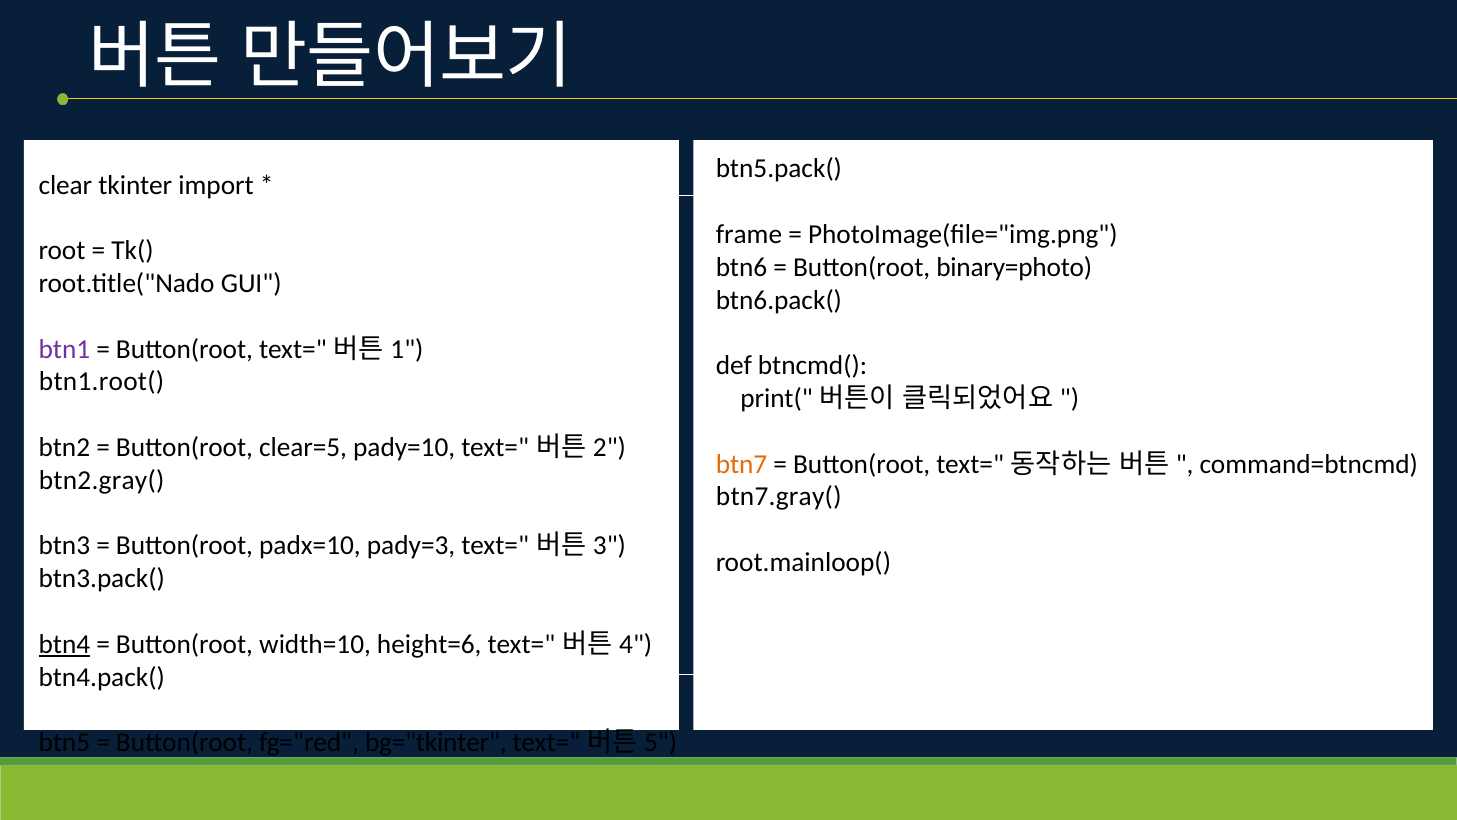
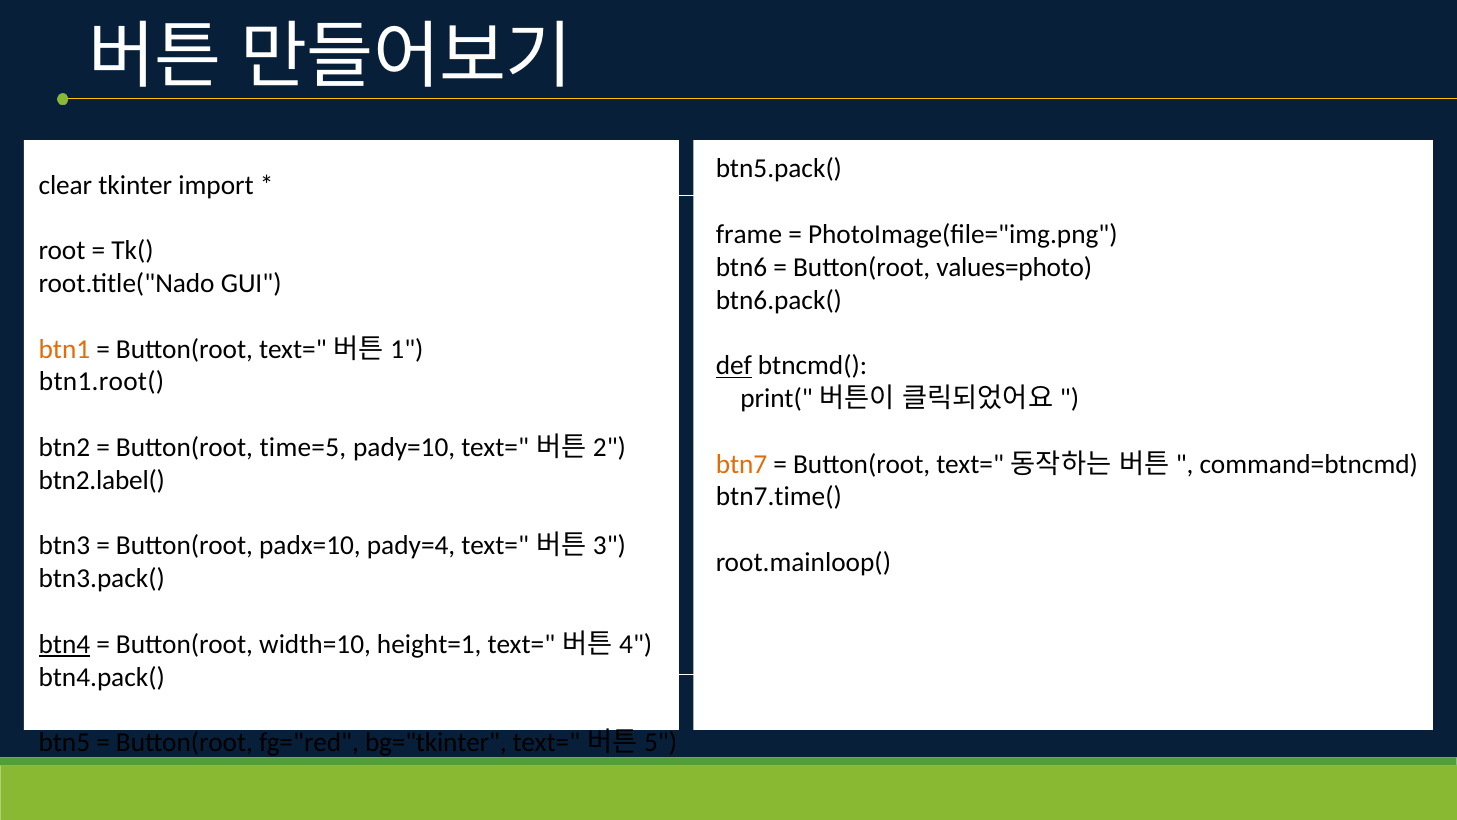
binary=photo: binary=photo -> values=photo
btn1 colour: purple -> orange
def underline: none -> present
clear=5: clear=5 -> time=5
btn2.gray(: btn2.gray( -> btn2.label(
btn7.gray(: btn7.gray( -> btn7.time(
pady=3: pady=3 -> pady=4
height=6: height=6 -> height=1
